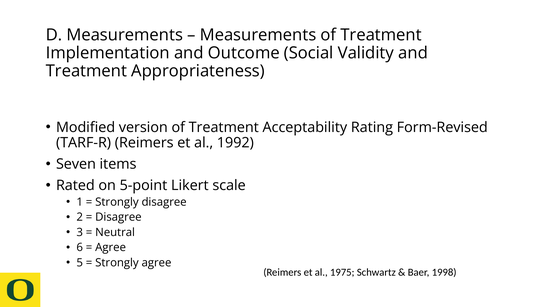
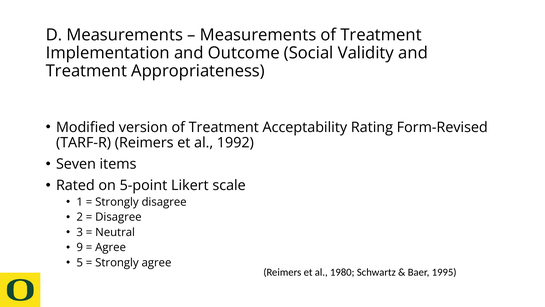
6: 6 -> 9
1975: 1975 -> 1980
1998: 1998 -> 1995
